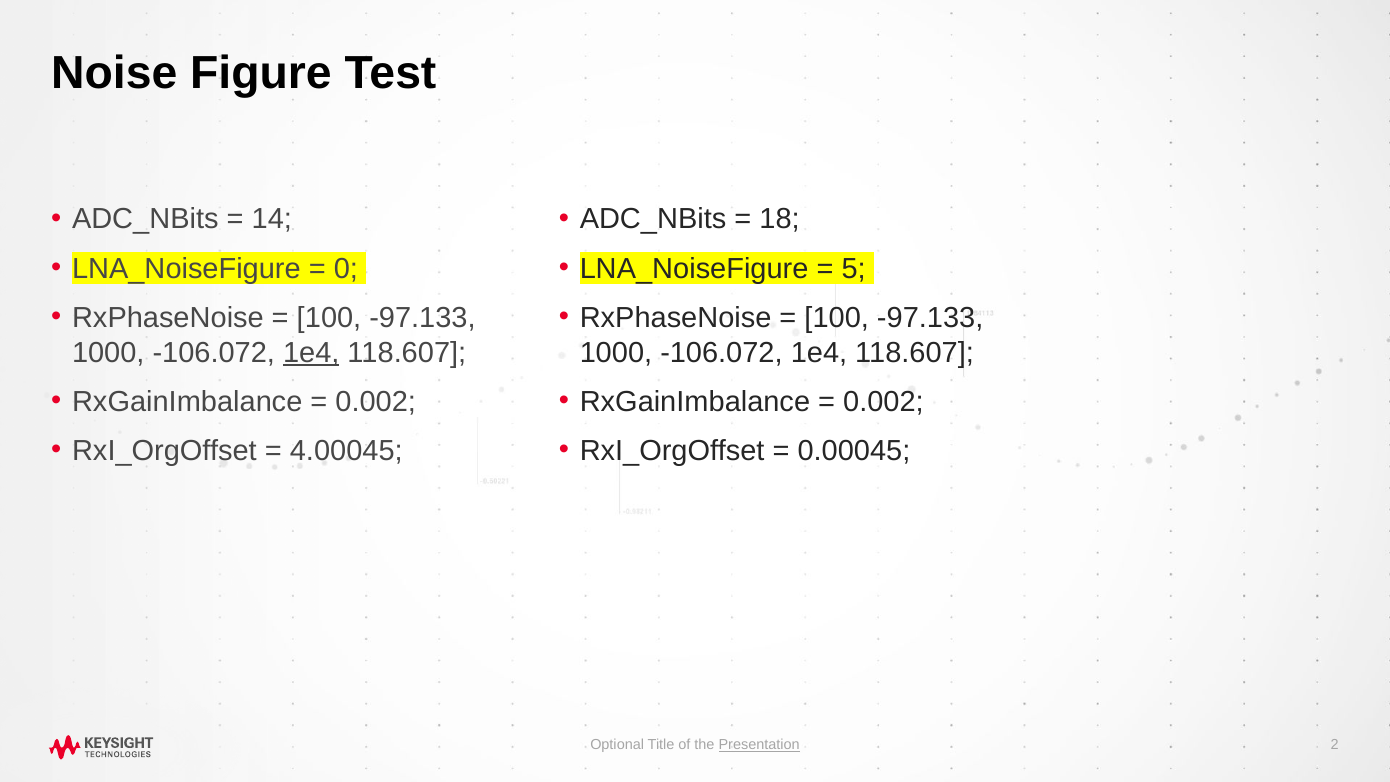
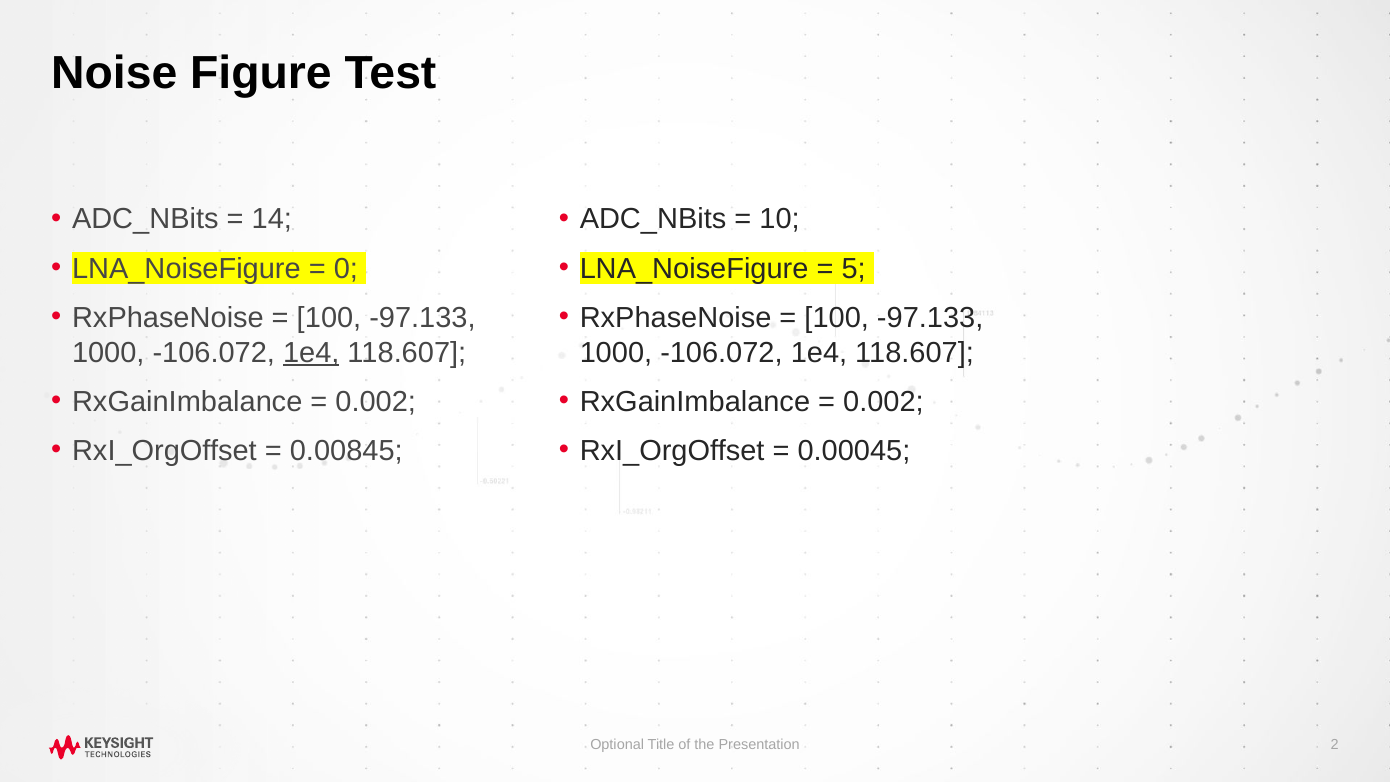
18: 18 -> 10
4.00045: 4.00045 -> 0.00845
Presentation underline: present -> none
